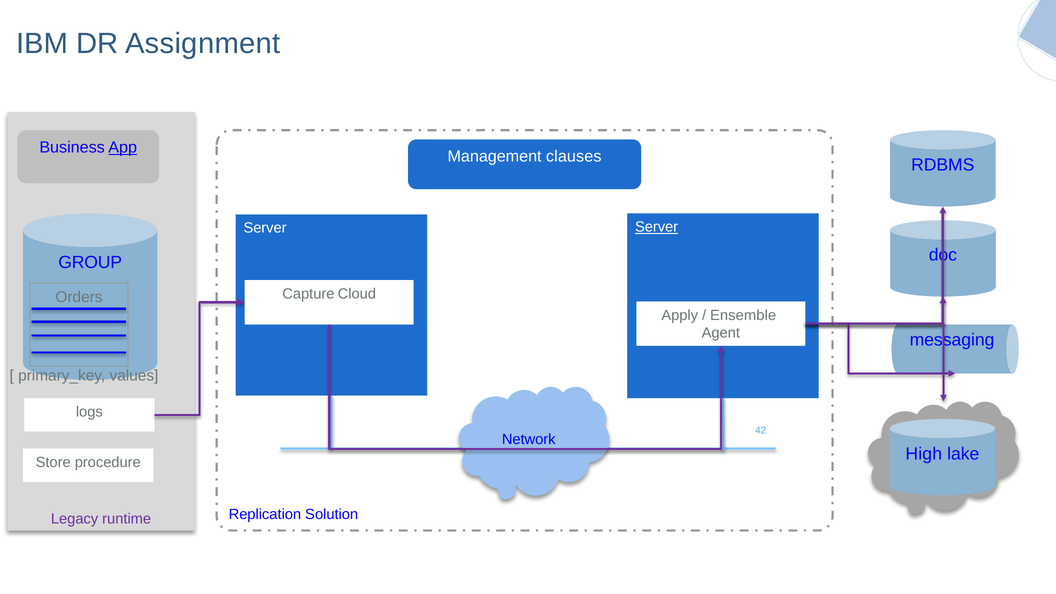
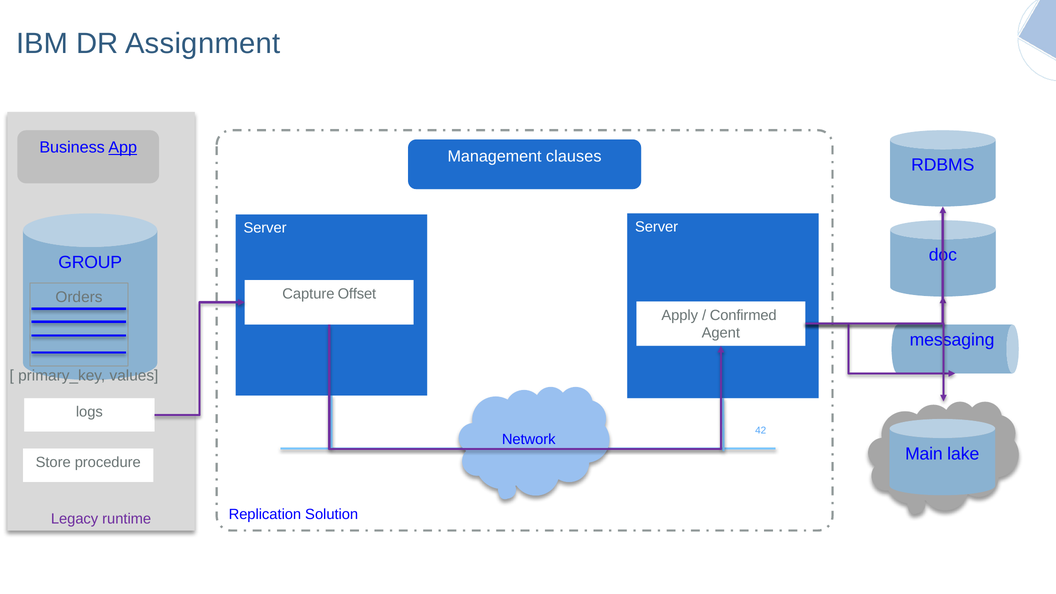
Server at (657, 227) underline: present -> none
Cloud: Cloud -> Offset
Ensemble: Ensemble -> Confirmed
High: High -> Main
